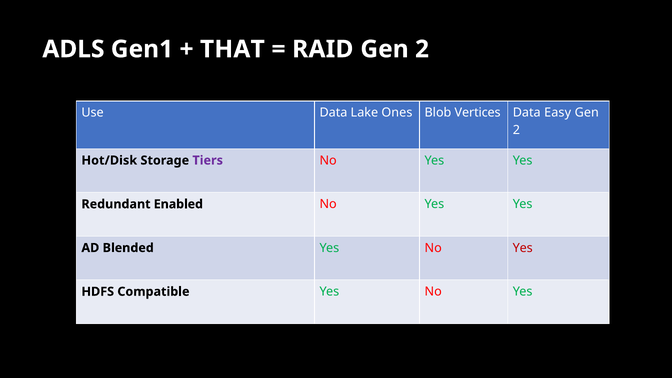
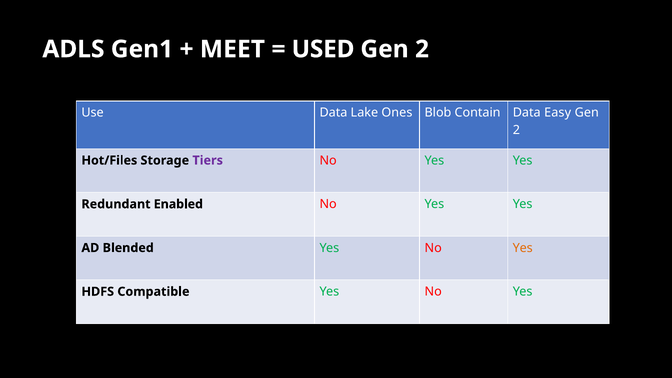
THAT: THAT -> MEET
RAID: RAID -> USED
Vertices: Vertices -> Contain
Hot/Disk: Hot/Disk -> Hot/Files
Yes at (523, 248) colour: red -> orange
